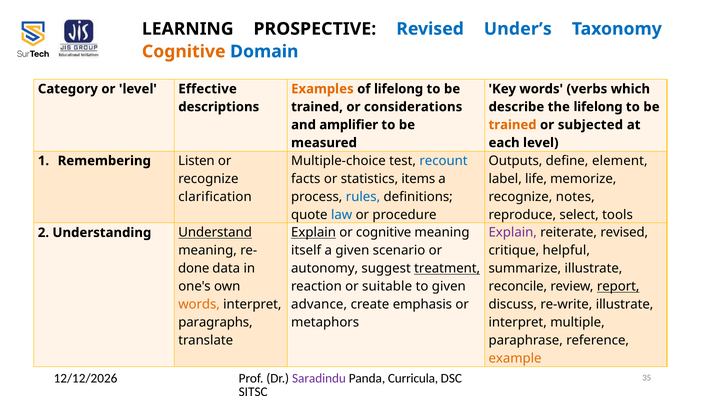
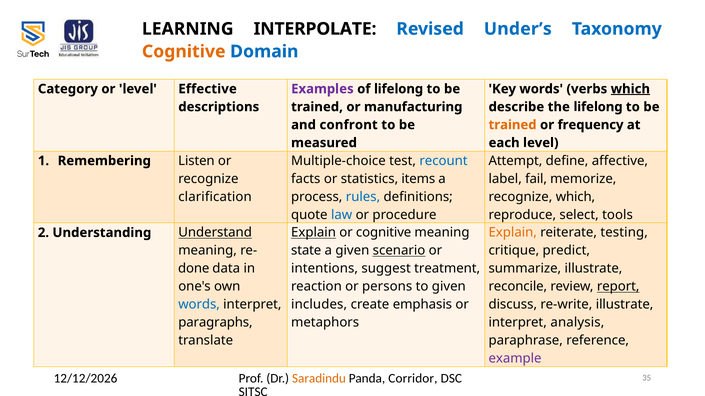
PROSPECTIVE: PROSPECTIVE -> INTERPOLATE
Examples colour: orange -> purple
which at (630, 89) underline: none -> present
considerations: considerations -> manufacturing
amplifier: amplifier -> confront
subjected: subjected -> frequency
Outputs: Outputs -> Attempt
element: element -> affective
life: life -> fail
recognize notes: notes -> which
Explain at (513, 233) colour: purple -> orange
reiterate revised: revised -> testing
itself: itself -> state
scenario underline: none -> present
helpful: helpful -> predict
autonomy: autonomy -> intentions
treatment underline: present -> none
suitable: suitable -> persons
words at (199, 305) colour: orange -> blue
advance: advance -> includes
multiple: multiple -> analysis
example colour: orange -> purple
Saradindu colour: purple -> orange
Curricula: Curricula -> Corridor
